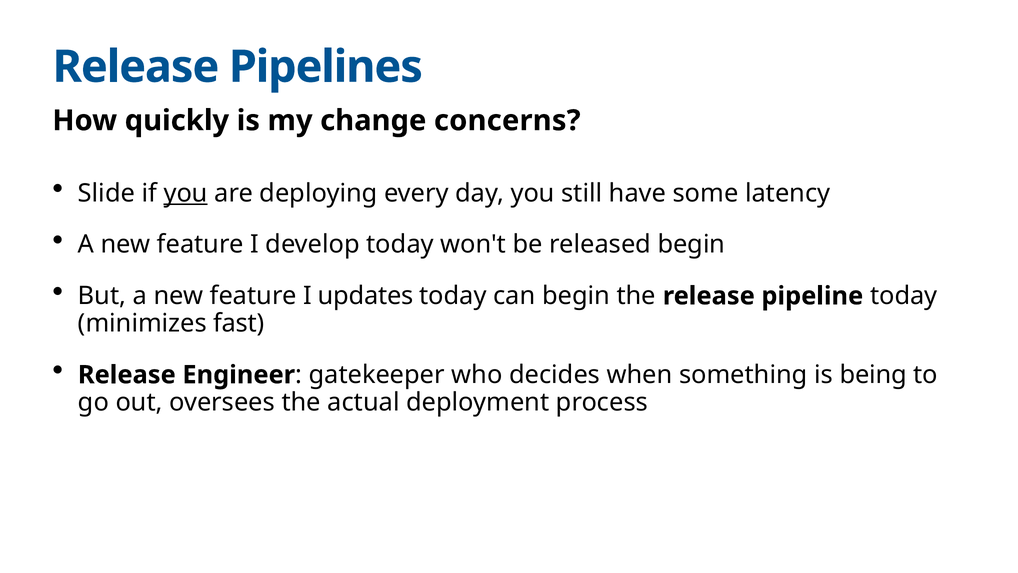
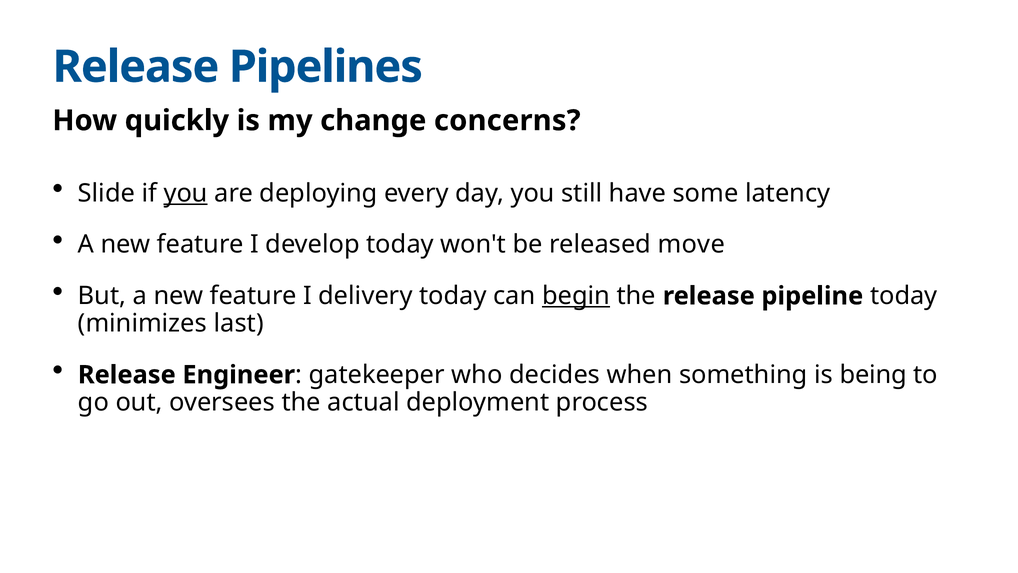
released begin: begin -> move
updates: updates -> delivery
begin at (576, 296) underline: none -> present
fast: fast -> last
